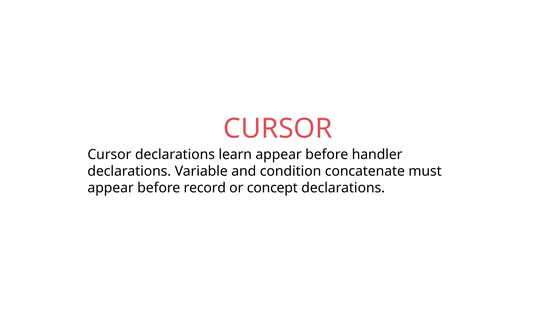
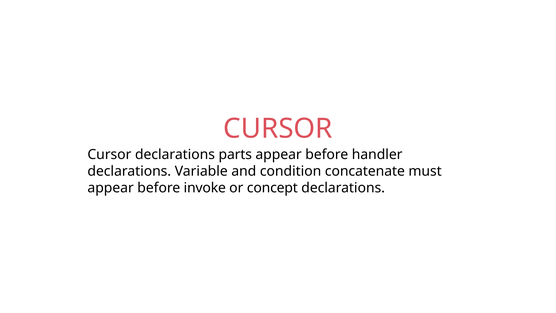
learn: learn -> parts
record: record -> invoke
